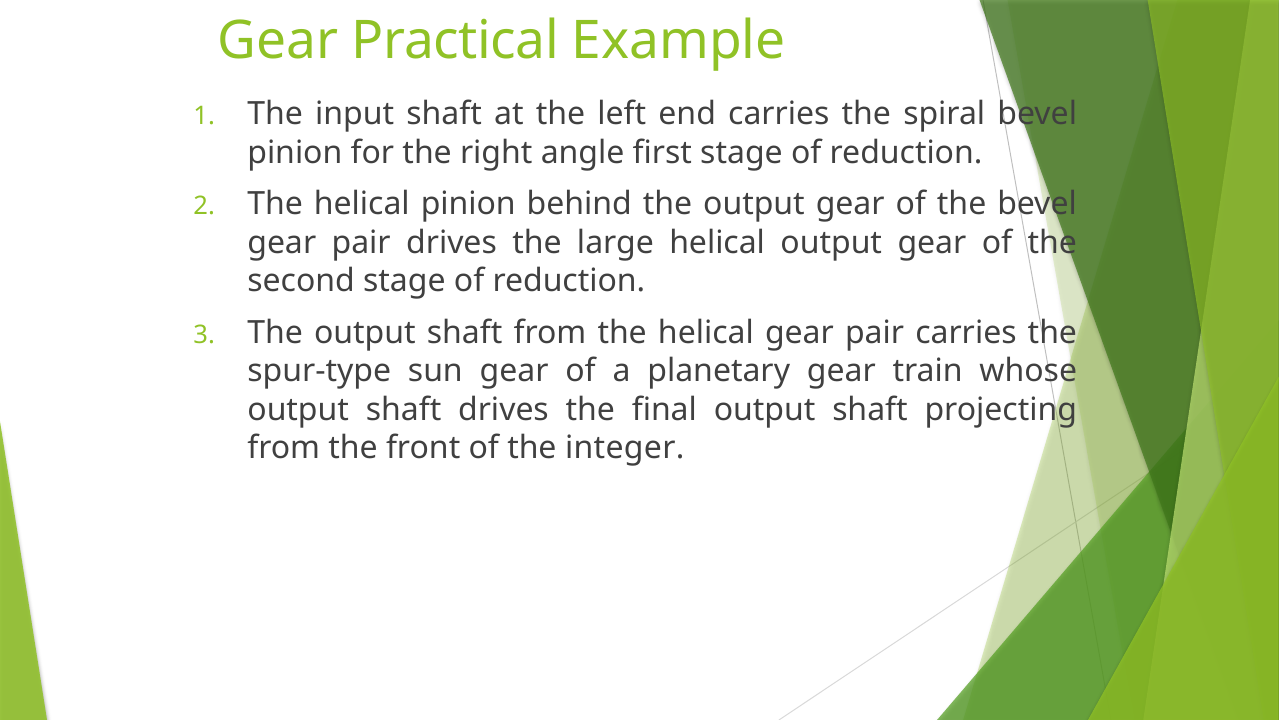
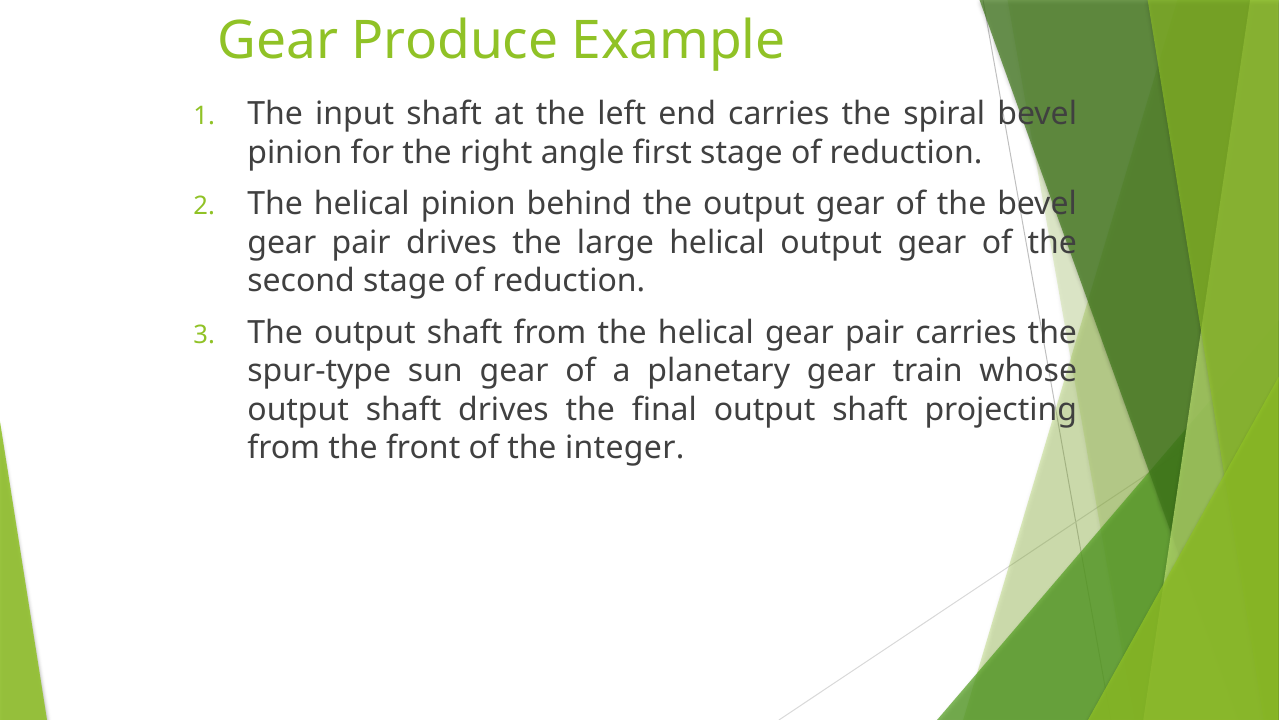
Practical: Practical -> Produce
